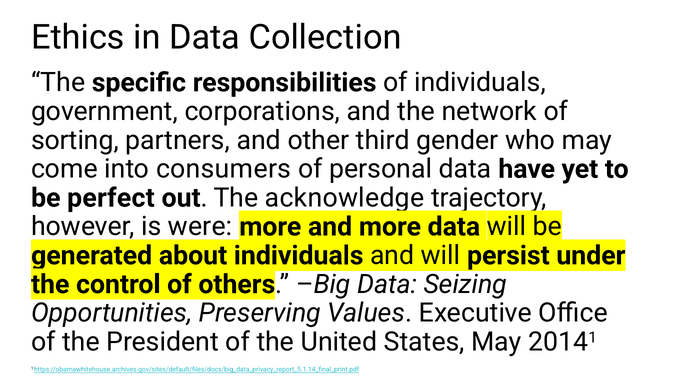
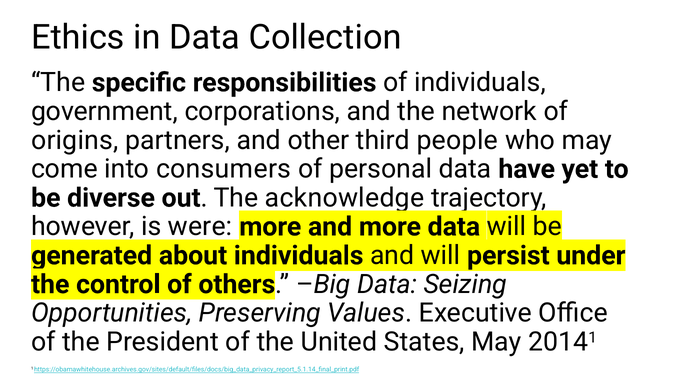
sorting: sorting -> origins
gender: gender -> people
perfect: perfect -> diverse
